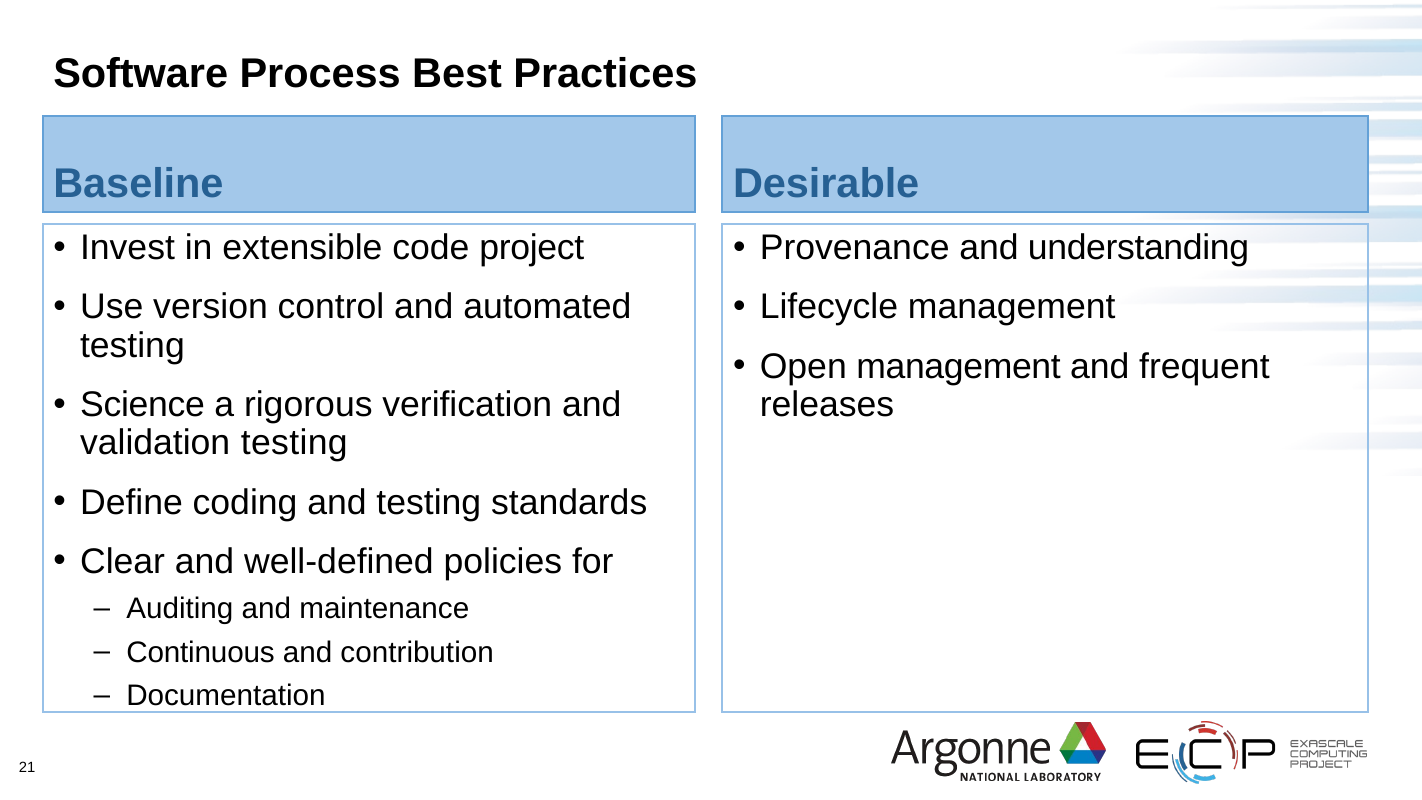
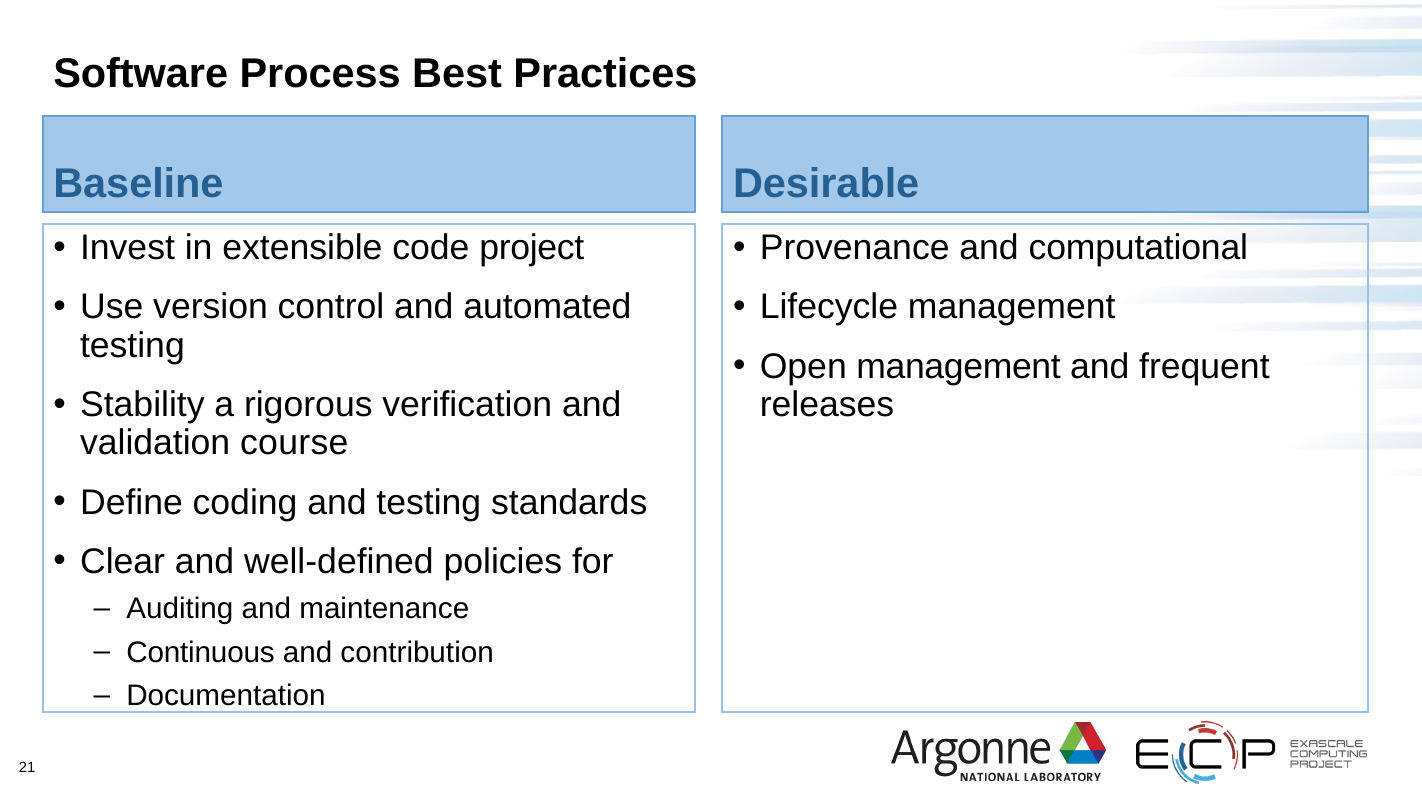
understanding: understanding -> computational
Science: Science -> Stability
validation testing: testing -> course
